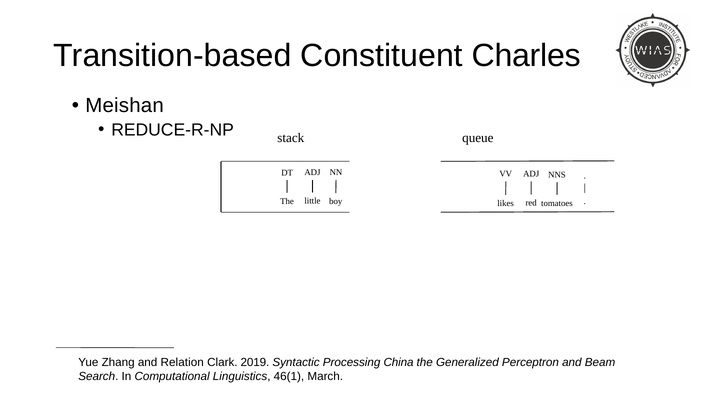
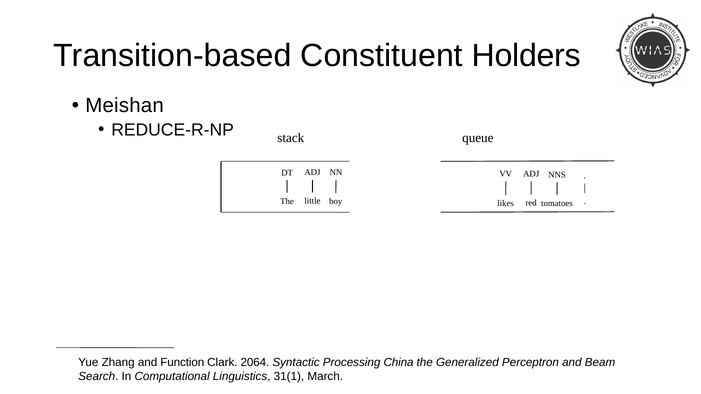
Charles: Charles -> Holders
Relation: Relation -> Function
2019: 2019 -> 2064
46(1: 46(1 -> 31(1
